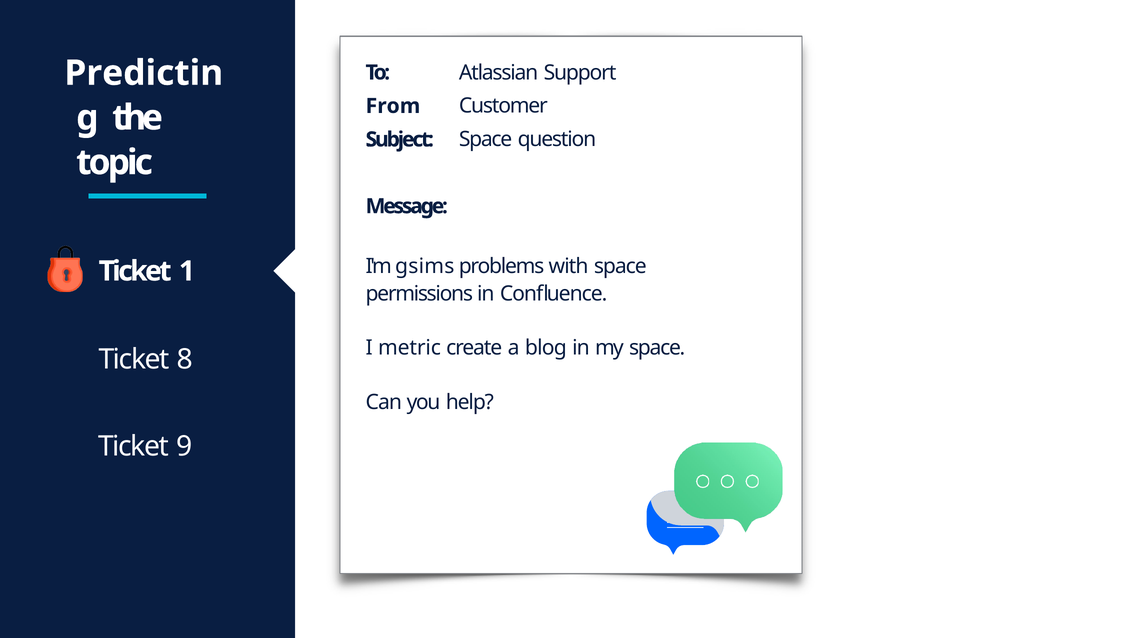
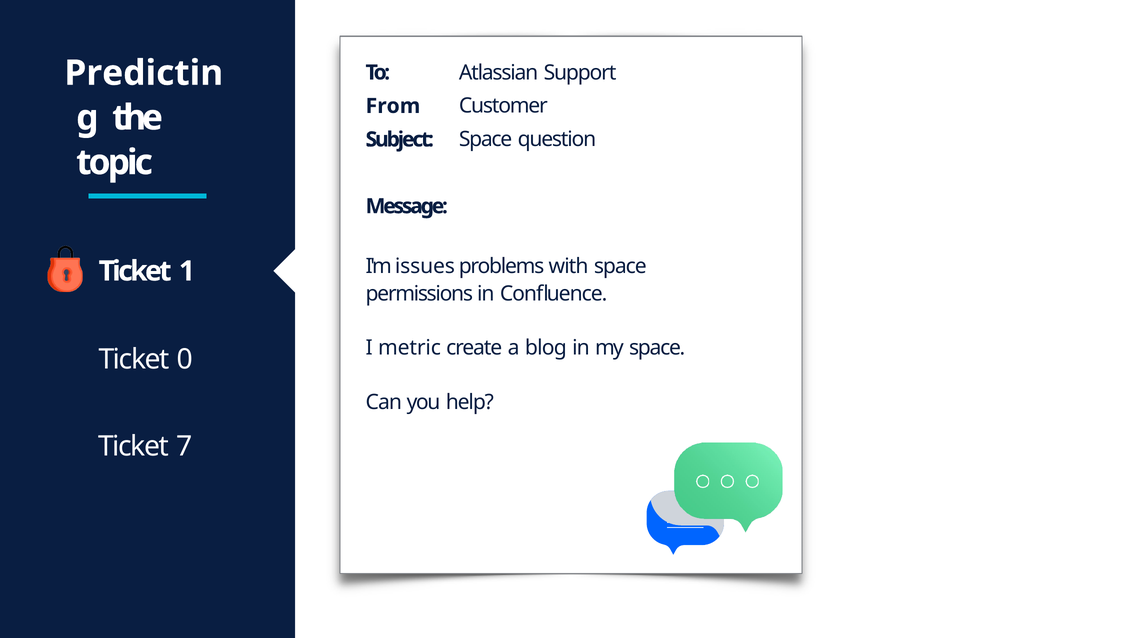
gsims: gsims -> issues
8: 8 -> 0
9: 9 -> 7
